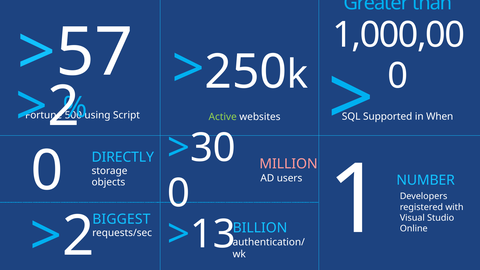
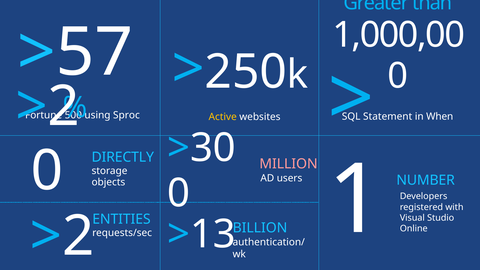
Script: Script -> Sproc
Supported: Supported -> Statement
Active colour: light green -> yellow
BIGGEST: BIGGEST -> ENTITIES
